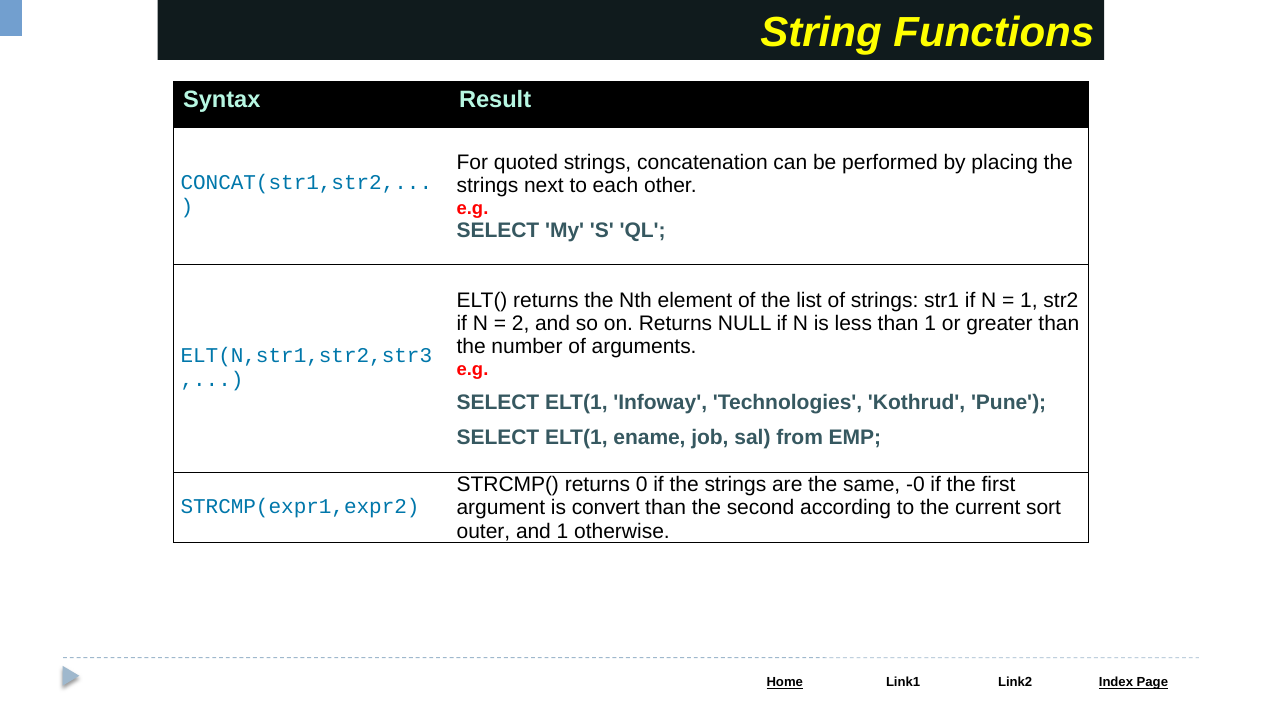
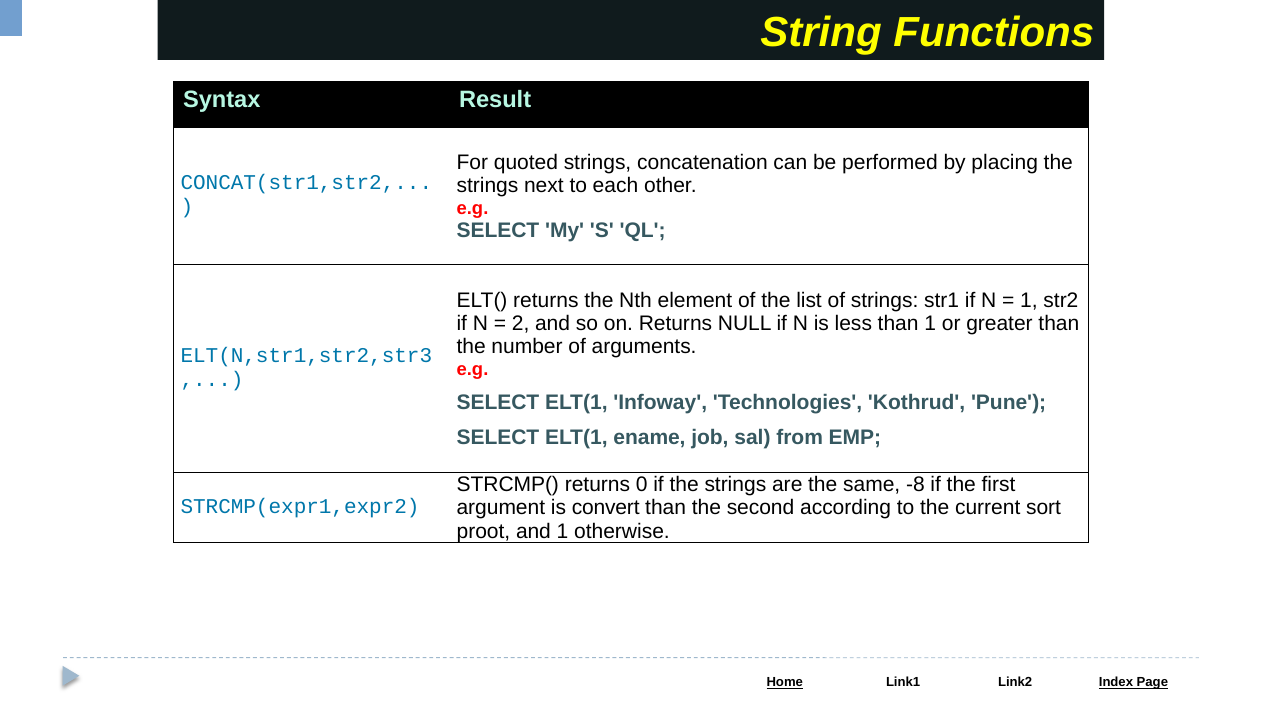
-0: -0 -> -8
outer: outer -> proot
